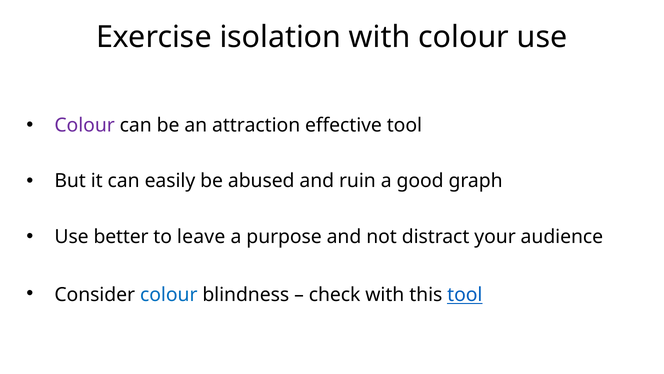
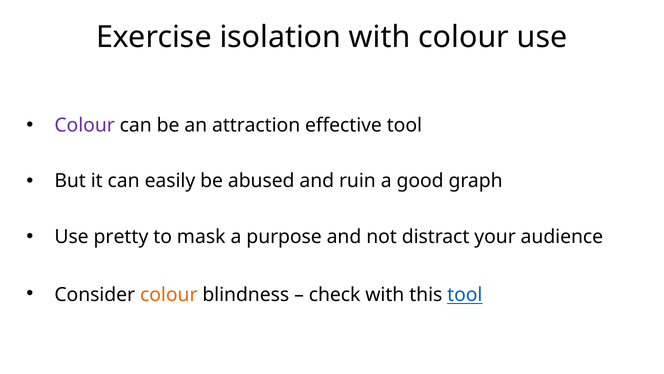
better: better -> pretty
leave: leave -> mask
colour at (169, 294) colour: blue -> orange
